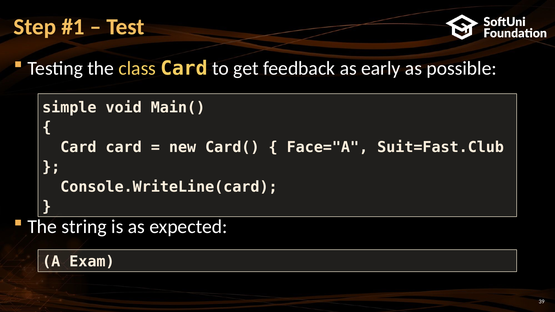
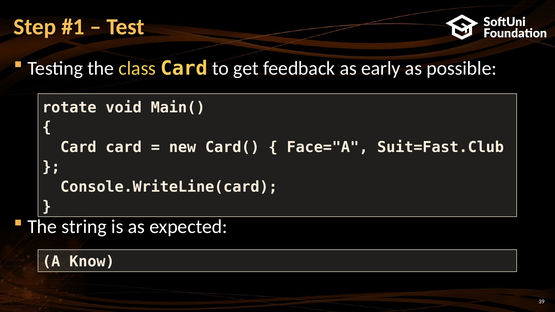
simple: simple -> rotate
Exam: Exam -> Know
